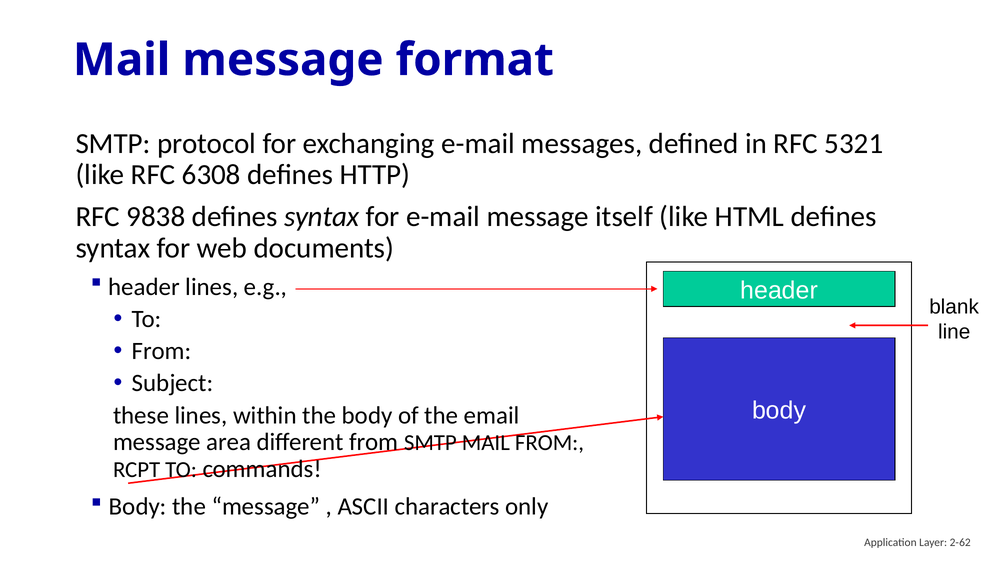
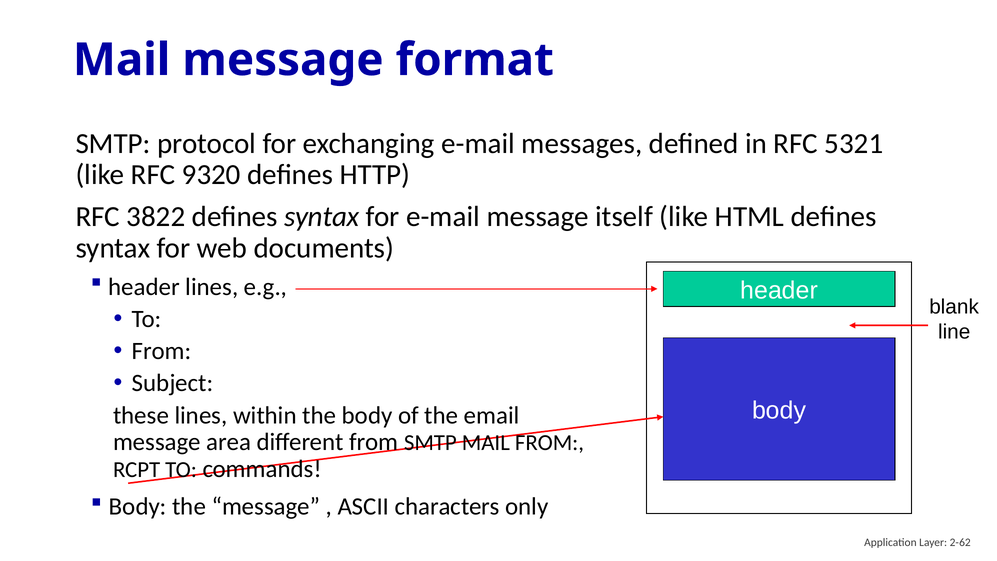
6308: 6308 -> 9320
9838: 9838 -> 3822
